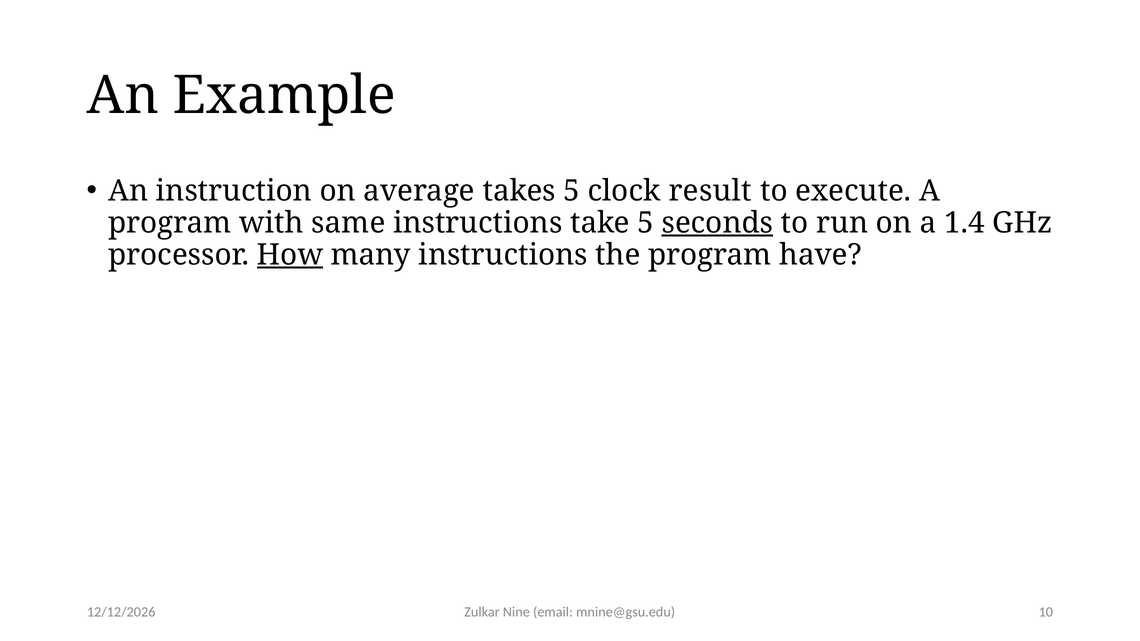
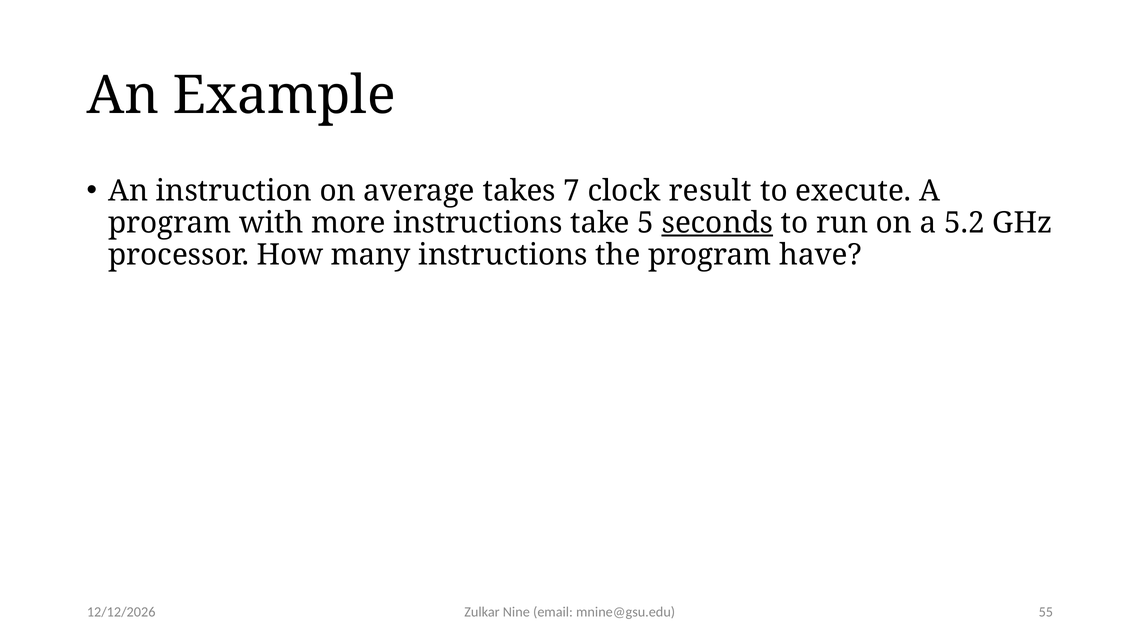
takes 5: 5 -> 7
same: same -> more
1.4: 1.4 -> 5.2
How underline: present -> none
10: 10 -> 55
